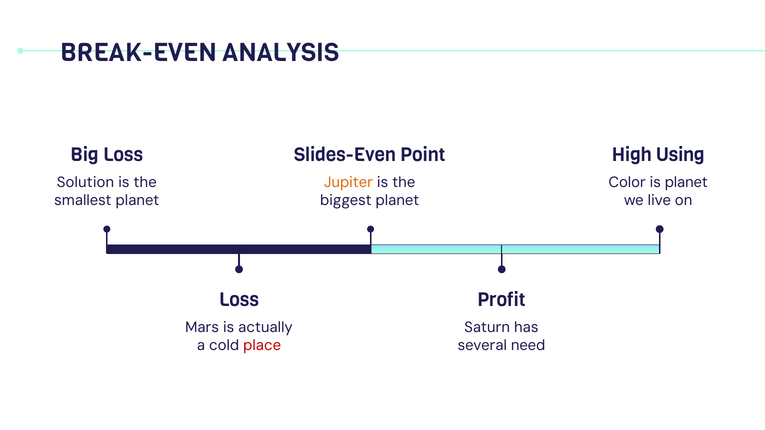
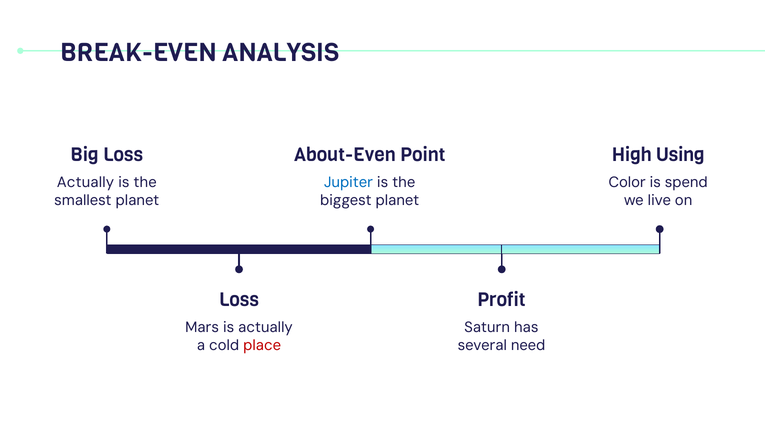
Slides-Even: Slides-Even -> About-Even
Solution at (85, 183): Solution -> Actually
Jupiter colour: orange -> blue
is planet: planet -> spend
